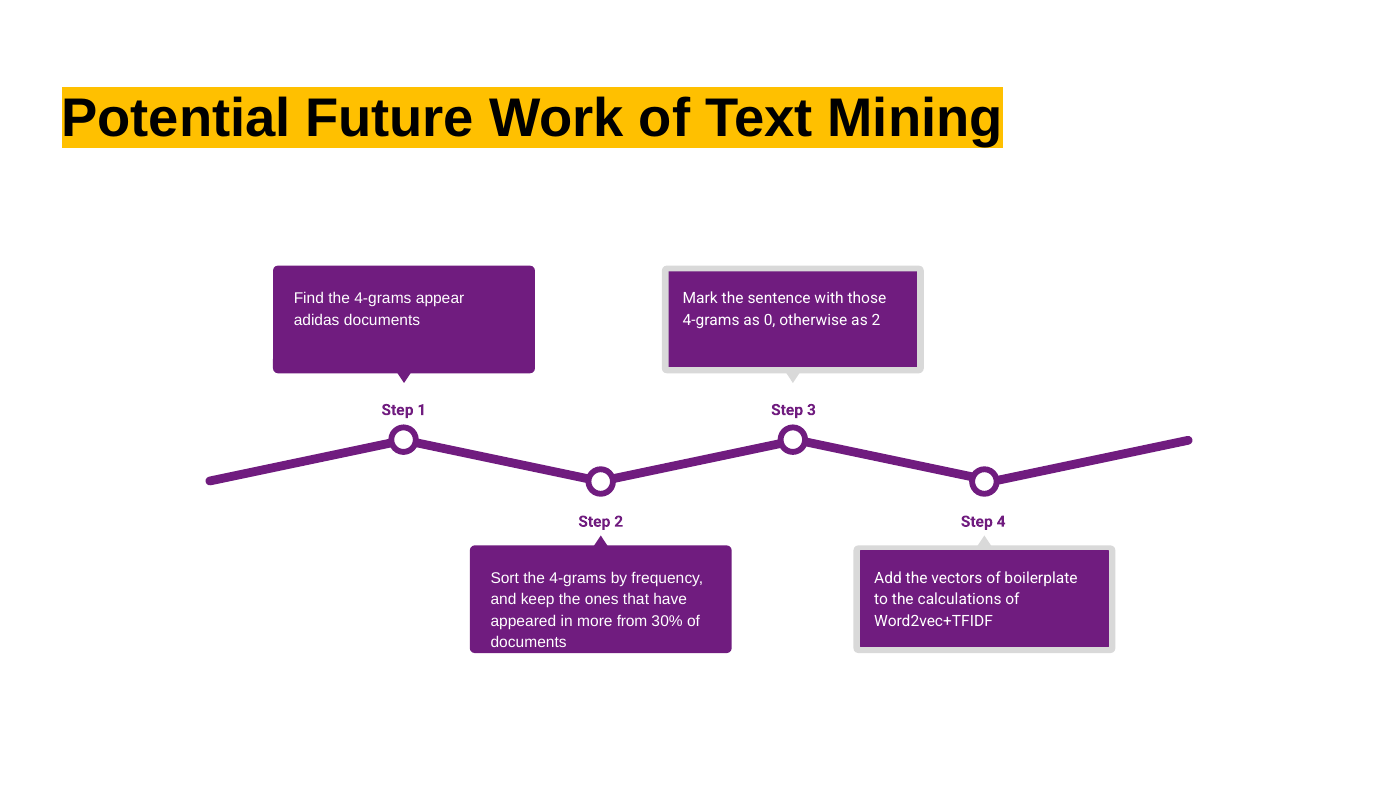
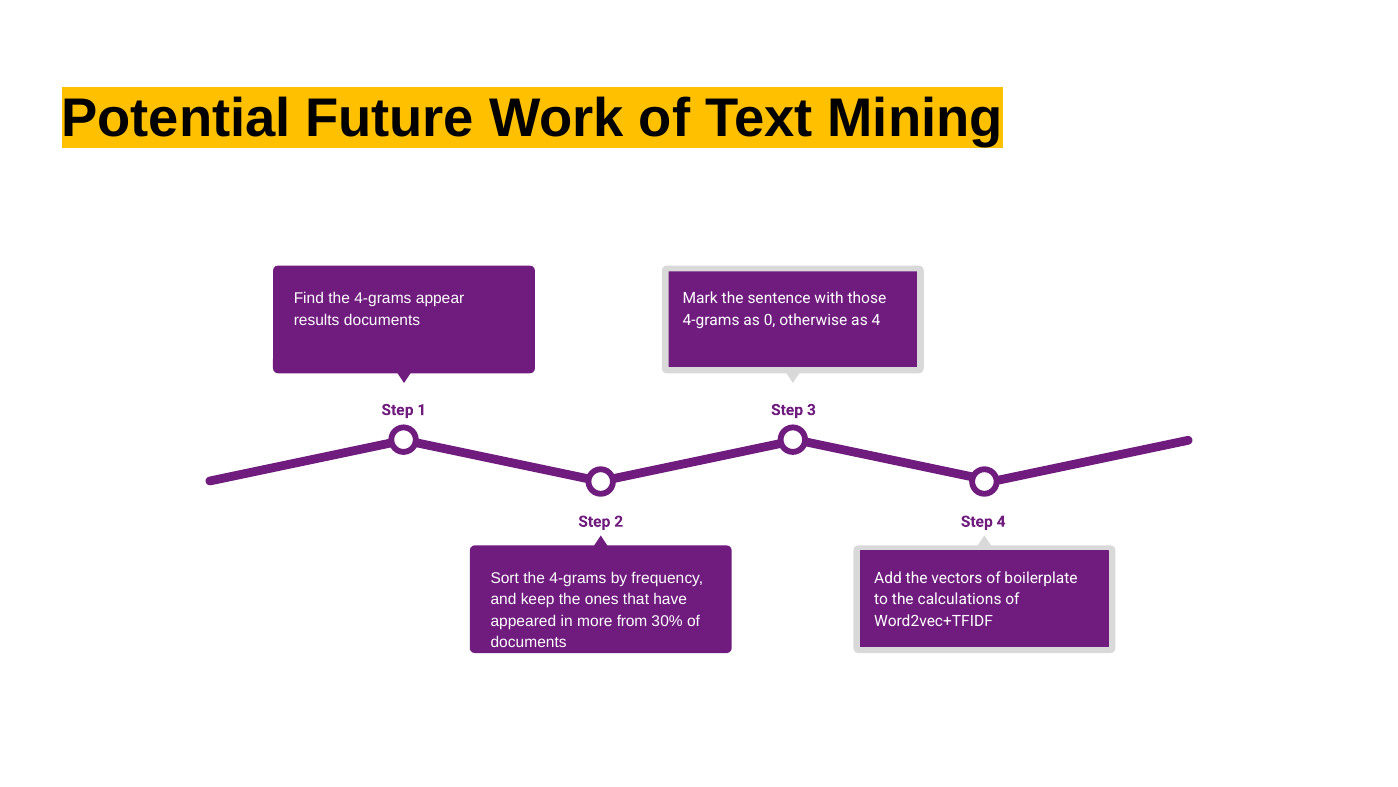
adidas: adidas -> results
as 2: 2 -> 4
